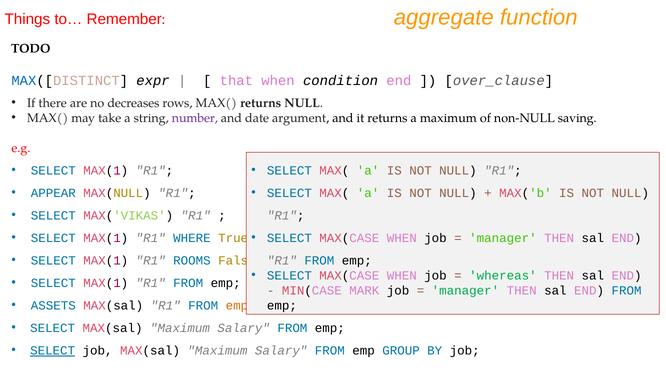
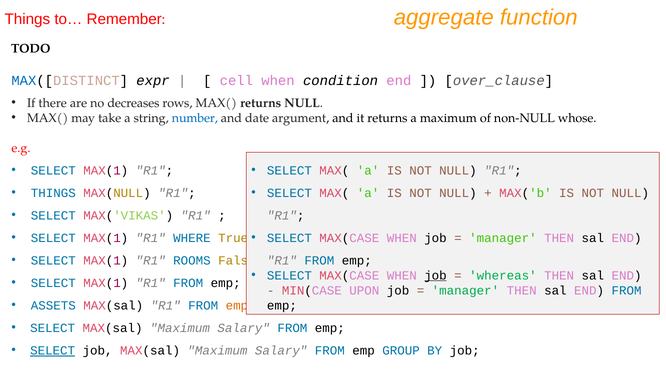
that: that -> cell
number colour: purple -> blue
saving: saving -> whose
APPEAR at (53, 193): APPEAR -> THINGS
job at (435, 275) underline: none -> present
MARK: MARK -> UPON
